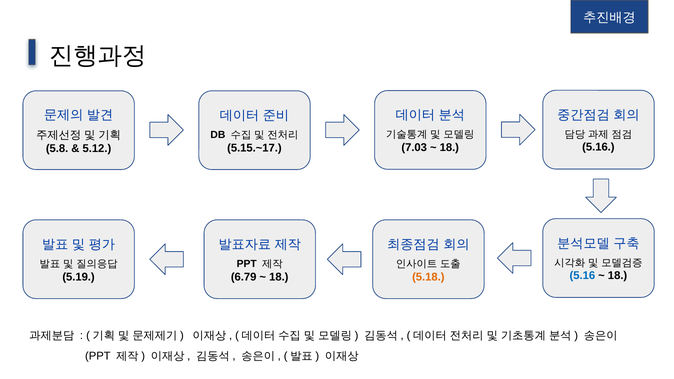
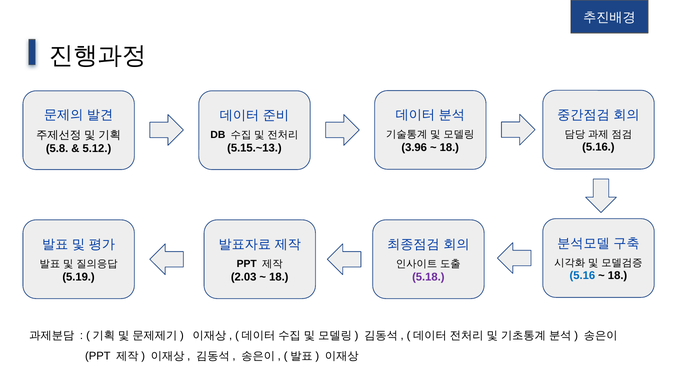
7.03: 7.03 -> 3.96
5.15.~17: 5.15.~17 -> 5.15.~13
6.79: 6.79 -> 2.03
5.18 colour: orange -> purple
